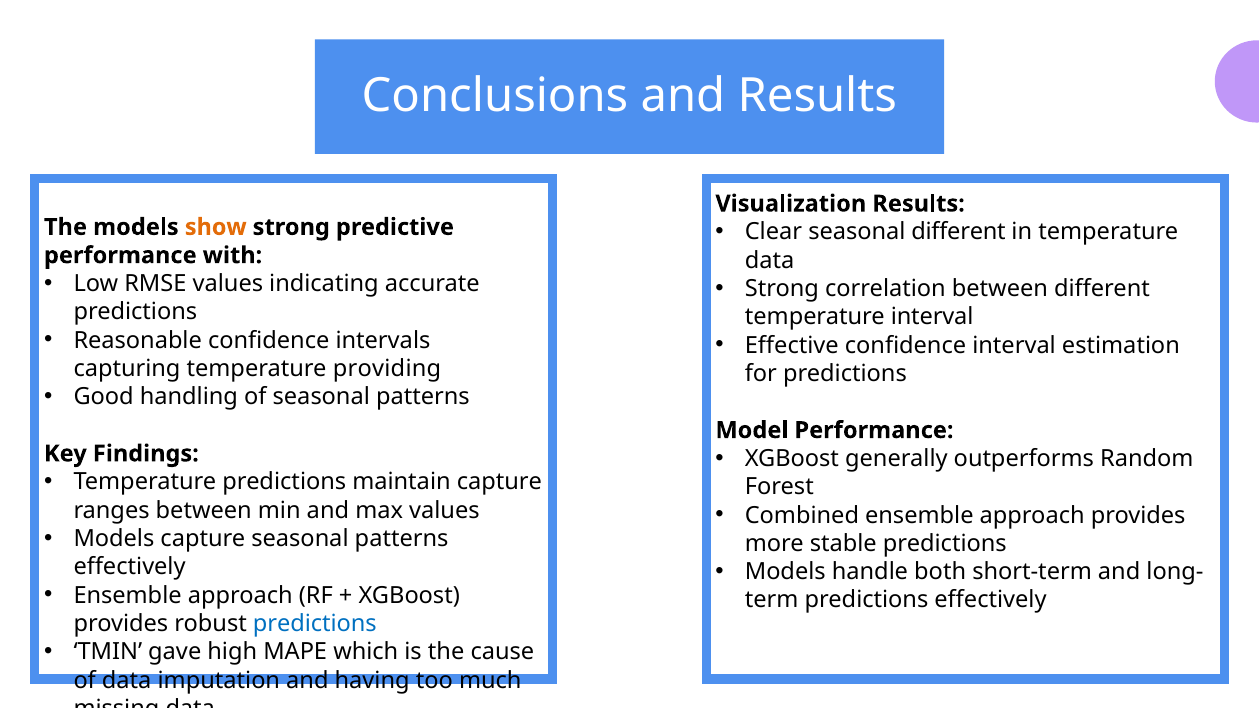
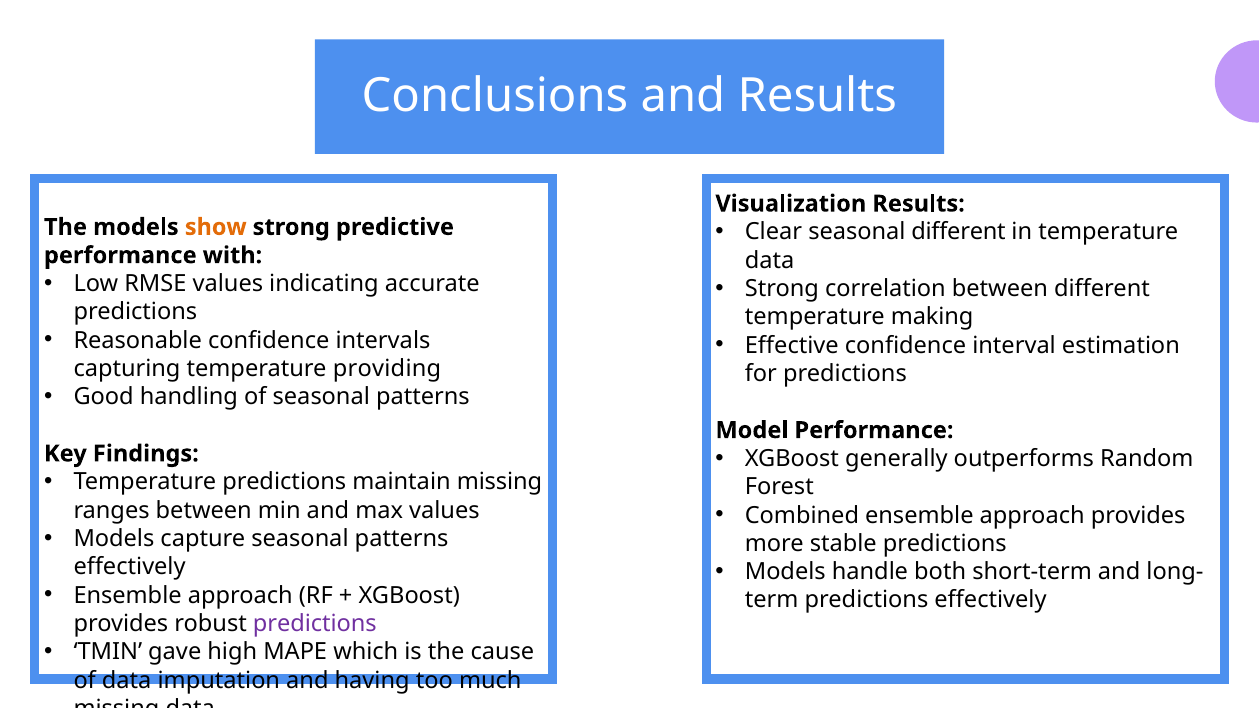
temperature interval: interval -> making
maintain capture: capture -> missing
predictions at (315, 624) colour: blue -> purple
